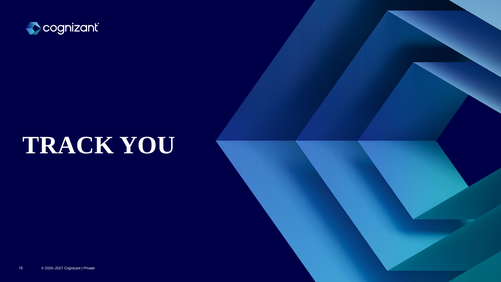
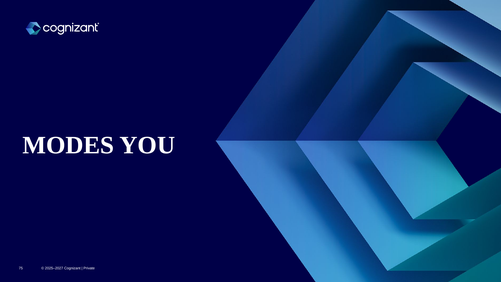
TRACK: TRACK -> MODES
